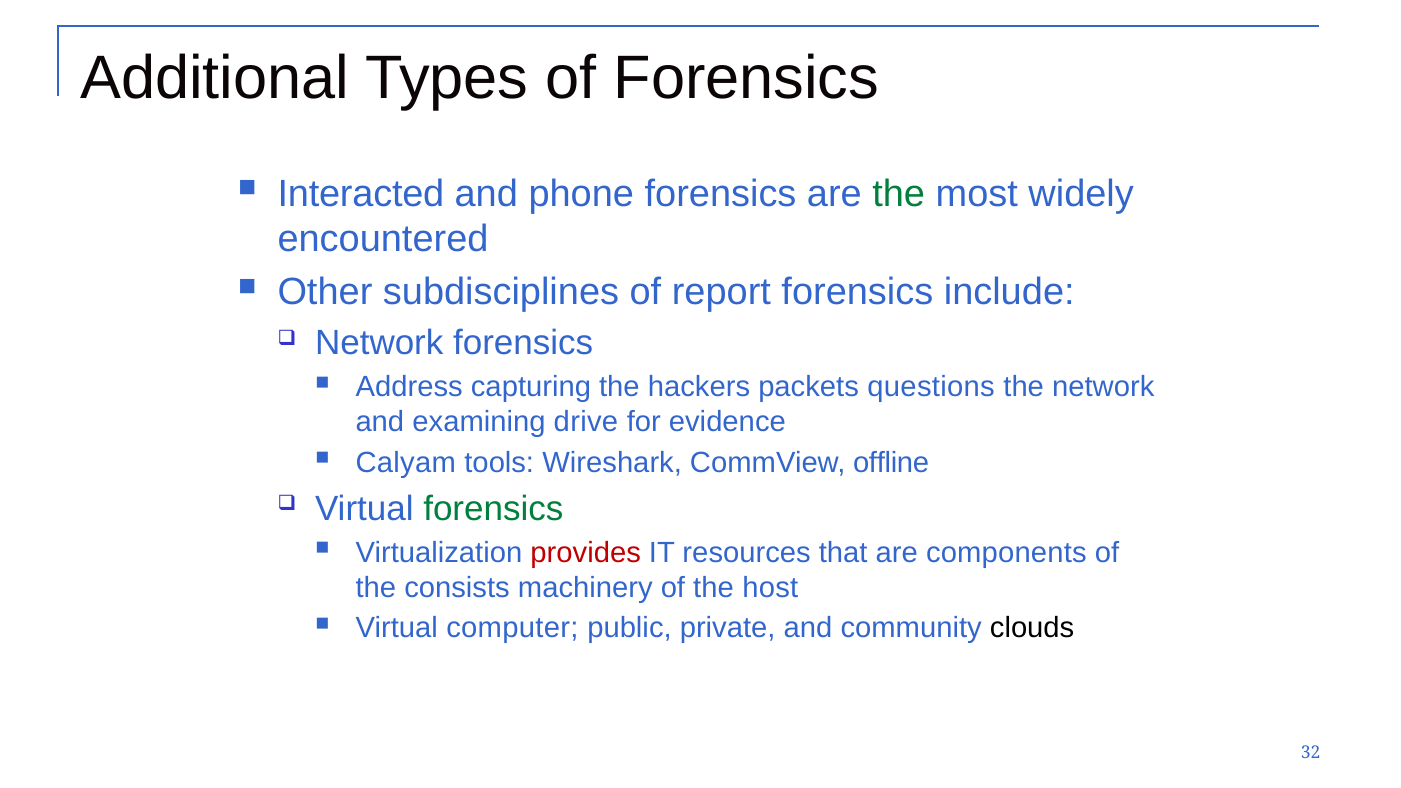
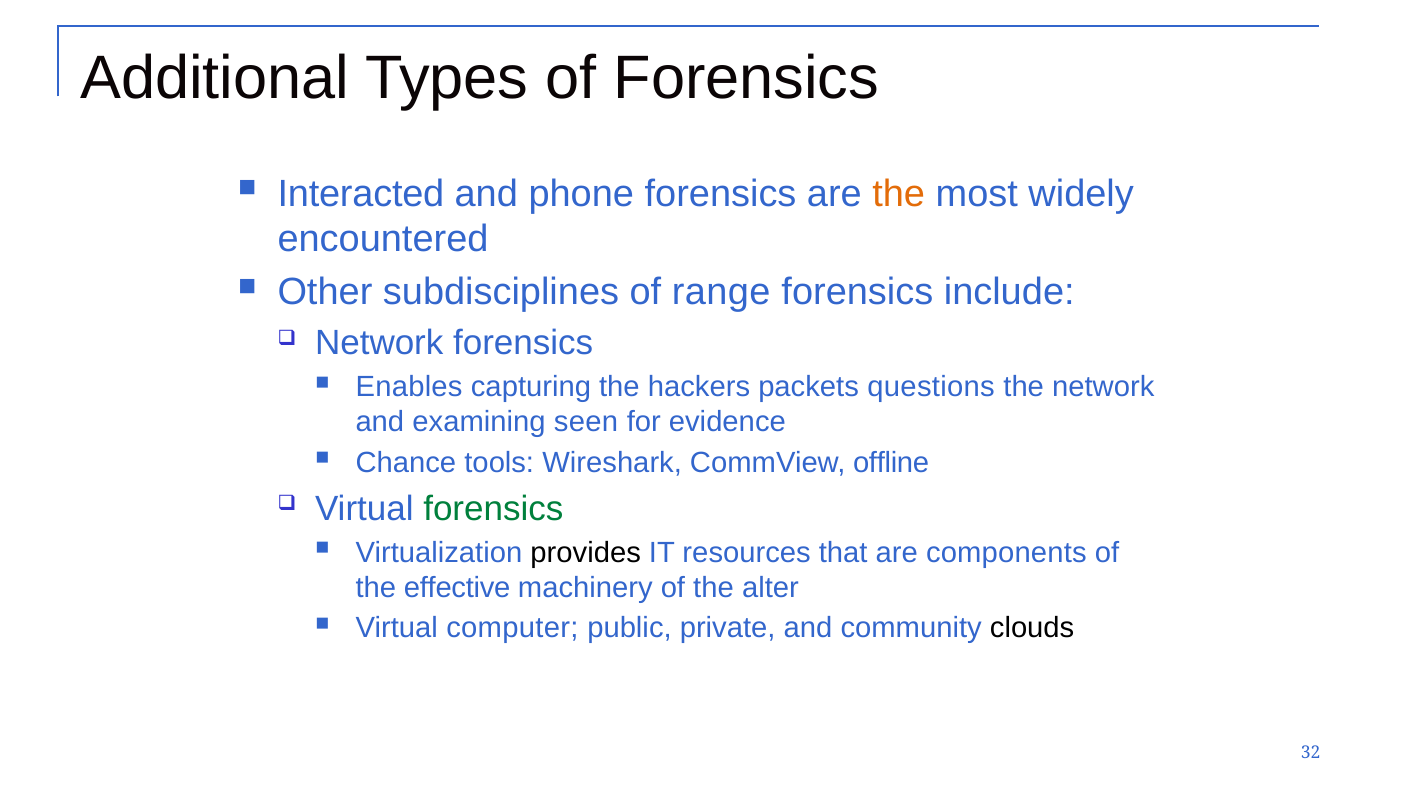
the at (899, 194) colour: green -> orange
report: report -> range
Address: Address -> Enables
drive: drive -> seen
Calyam: Calyam -> Chance
provides colour: red -> black
consists: consists -> effective
host: host -> alter
